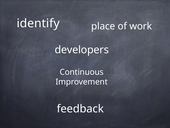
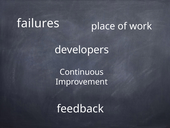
identify: identify -> failures
